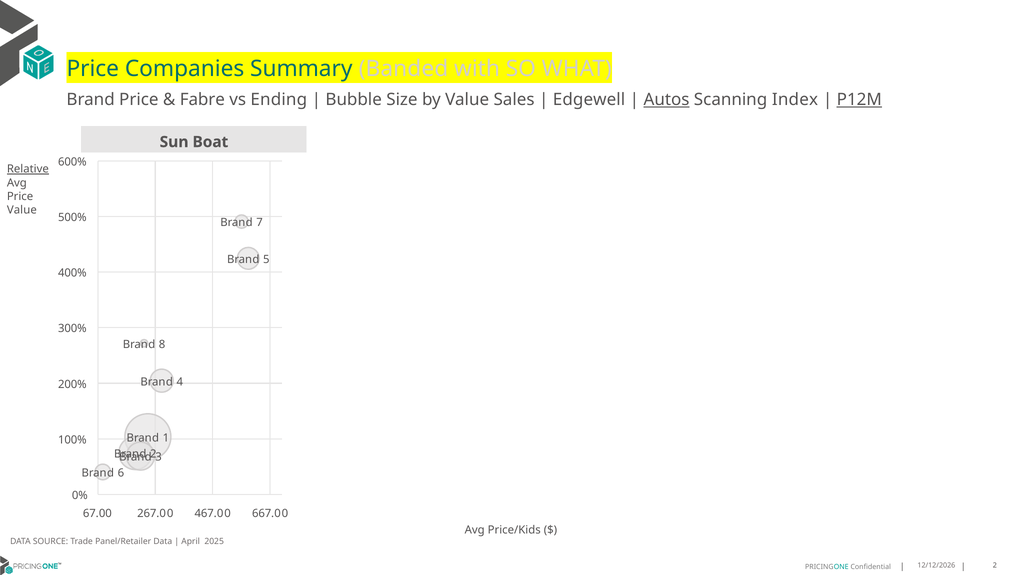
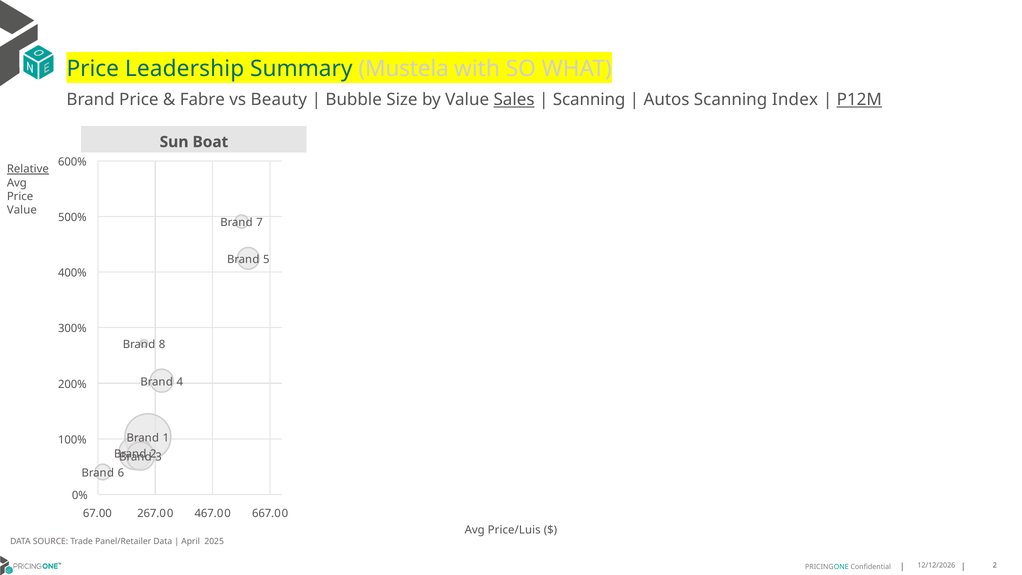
Companies: Companies -> Leadership
Banded: Banded -> Mustela
Ending: Ending -> Beauty
Sales underline: none -> present
Edgewell at (589, 100): Edgewell -> Scanning
Autos underline: present -> none
Price/Kids: Price/Kids -> Price/Luis
